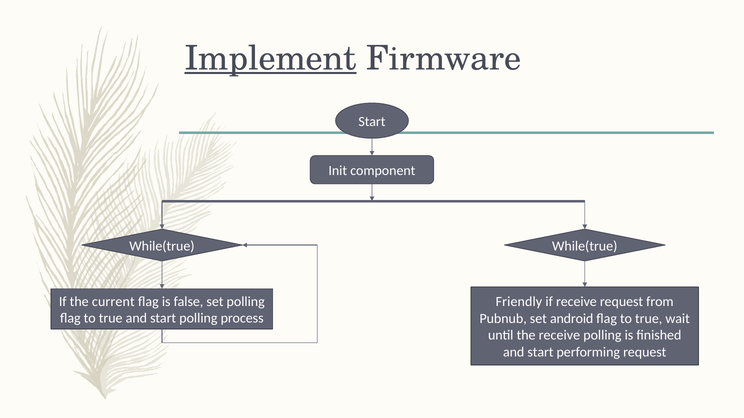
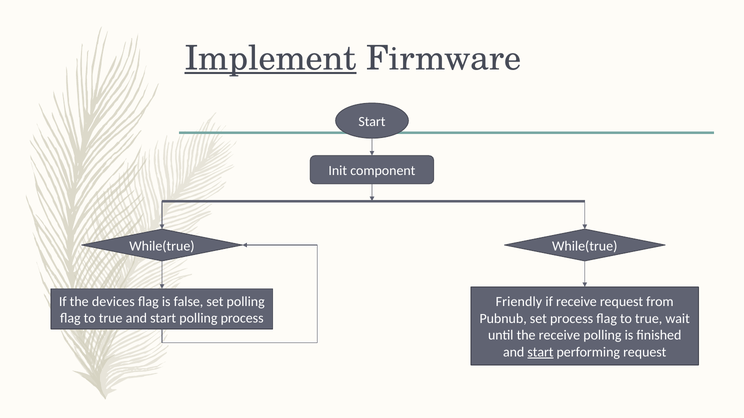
current: current -> devices
set android: android -> process
start at (540, 352) underline: none -> present
